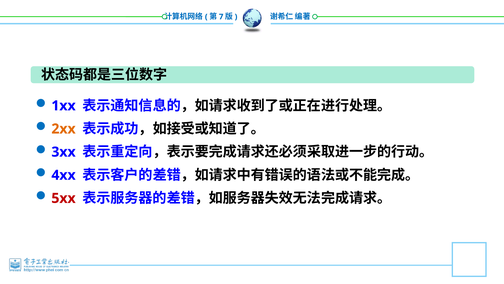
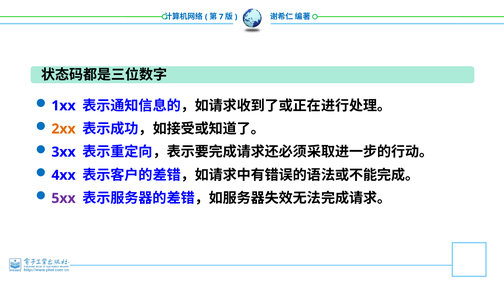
5xx colour: red -> purple
